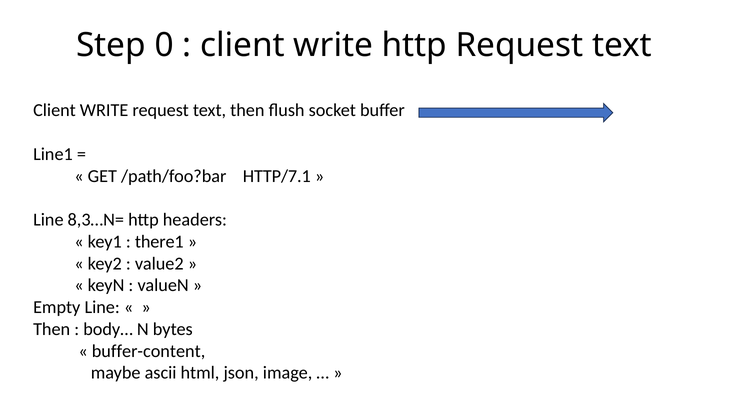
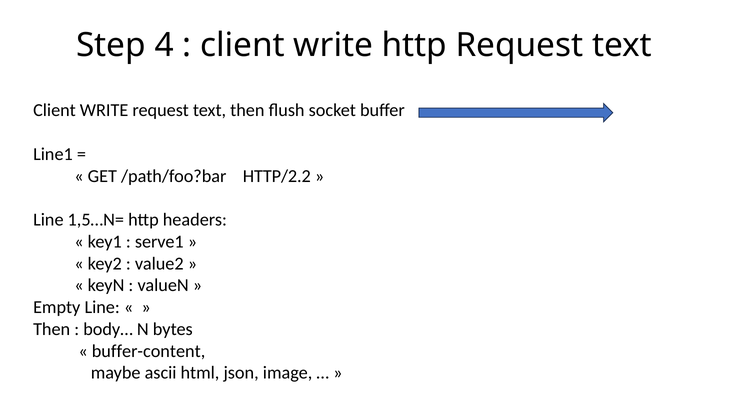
0: 0 -> 4
HTTP/7.1: HTTP/7.1 -> HTTP/2.2
8,3…N=: 8,3…N= -> 1,5…N=
there1: there1 -> serve1
